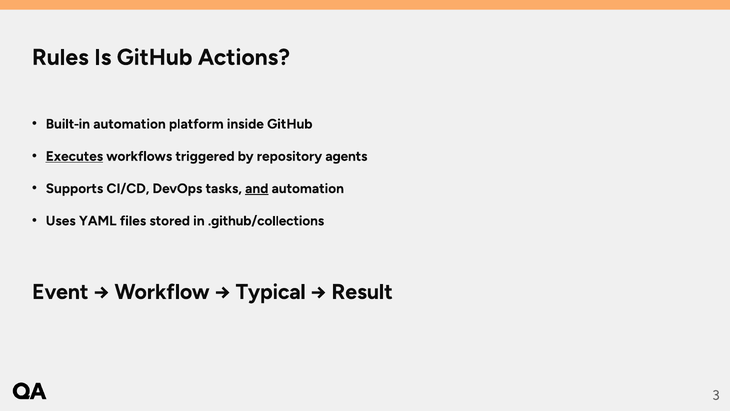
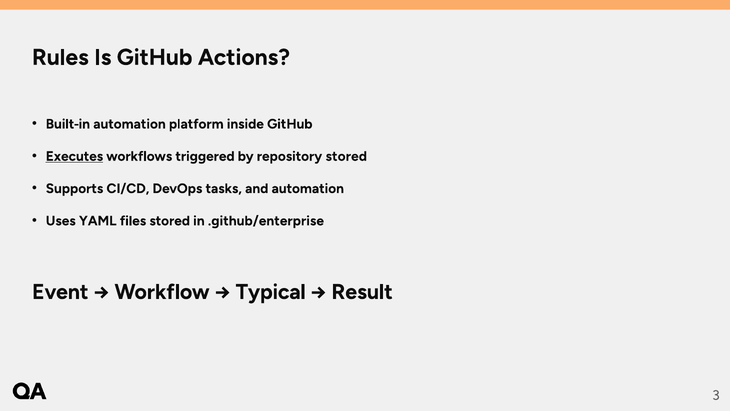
repository agents: agents -> stored
and underline: present -> none
.github/collections: .github/collections -> .github/enterprise
